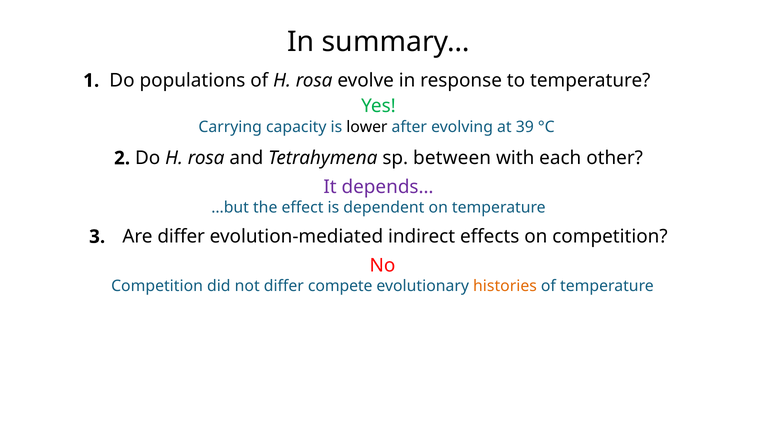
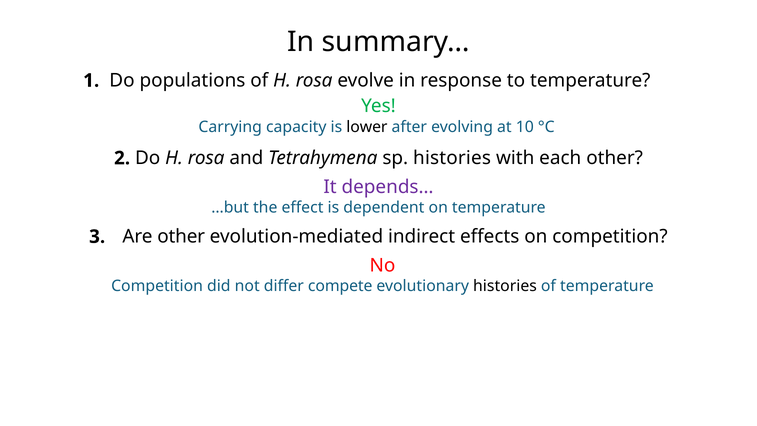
39: 39 -> 10
sp between: between -> histories
Are differ: differ -> other
histories at (505, 286) colour: orange -> black
